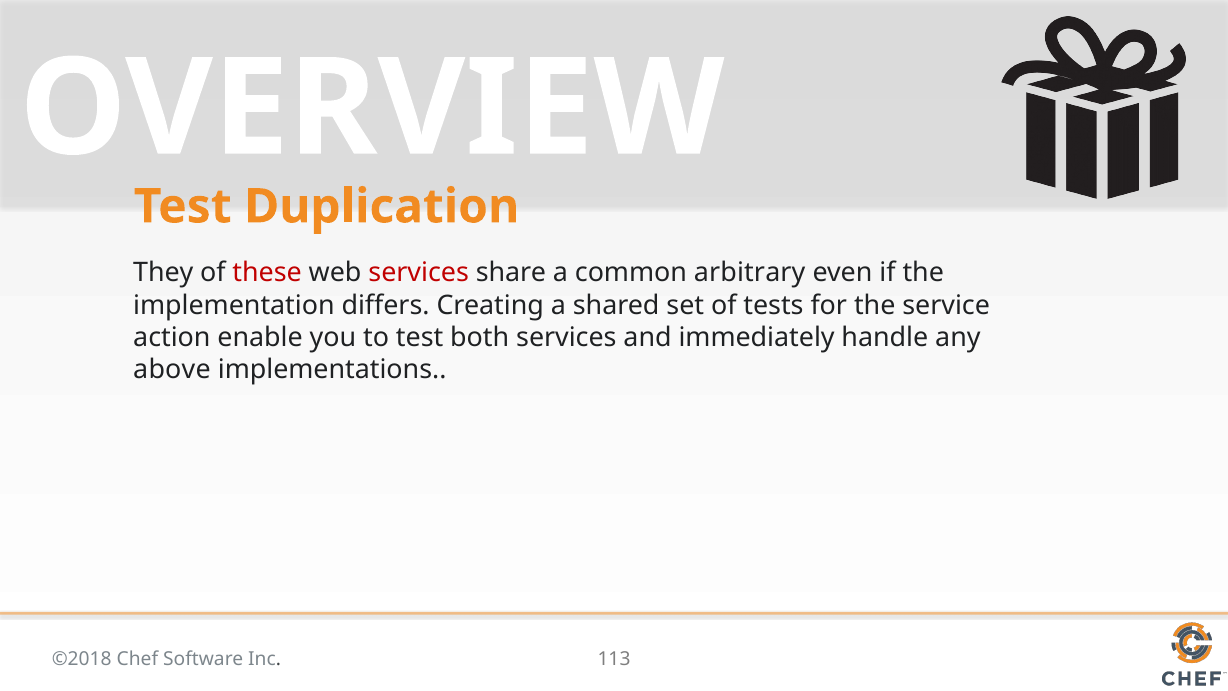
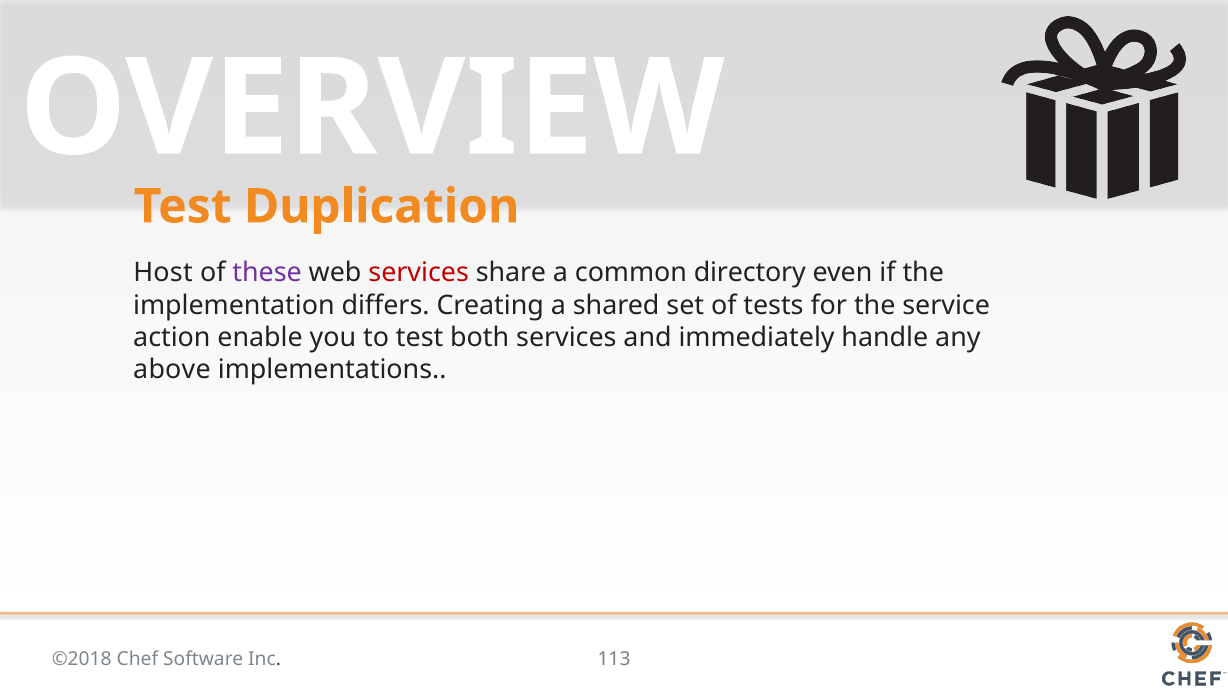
They: They -> Host
these colour: red -> purple
arbitrary: arbitrary -> directory
